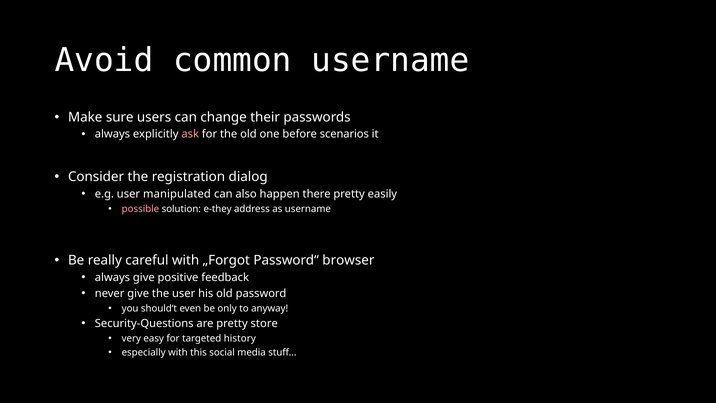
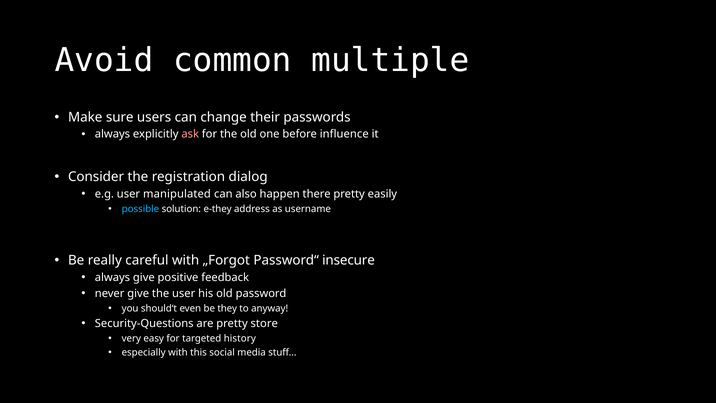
common username: username -> multiple
scenarios: scenarios -> influence
possible colour: pink -> light blue
browser: browser -> insecure
only: only -> they
